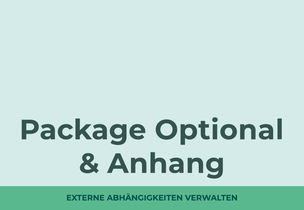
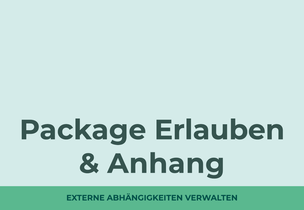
Optional: Optional -> Erlauben
